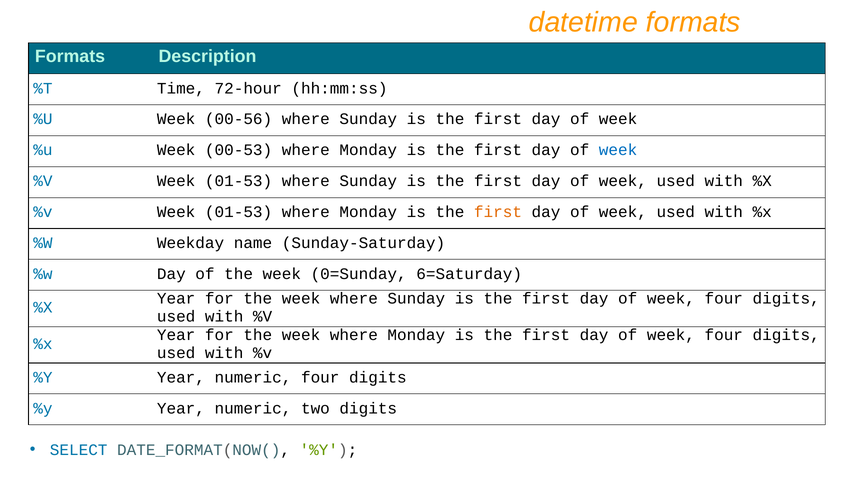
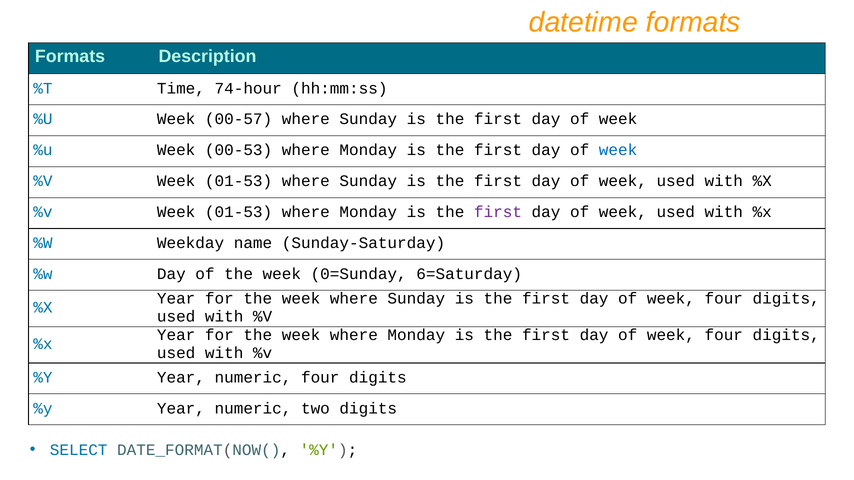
72-hour: 72-hour -> 74-hour
00-56: 00-56 -> 00-57
first at (498, 212) colour: orange -> purple
